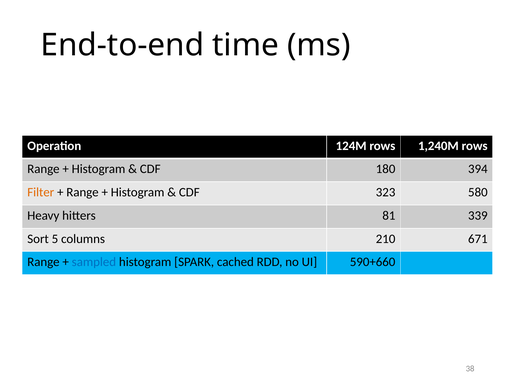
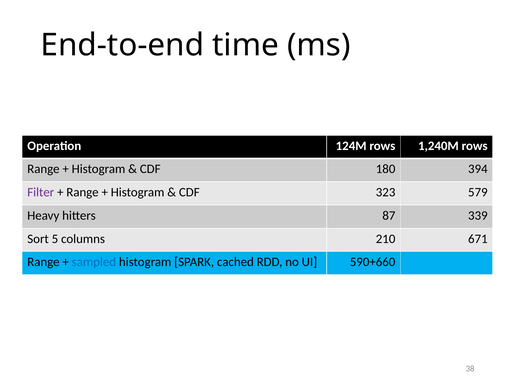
Filter colour: orange -> purple
580: 580 -> 579
81: 81 -> 87
